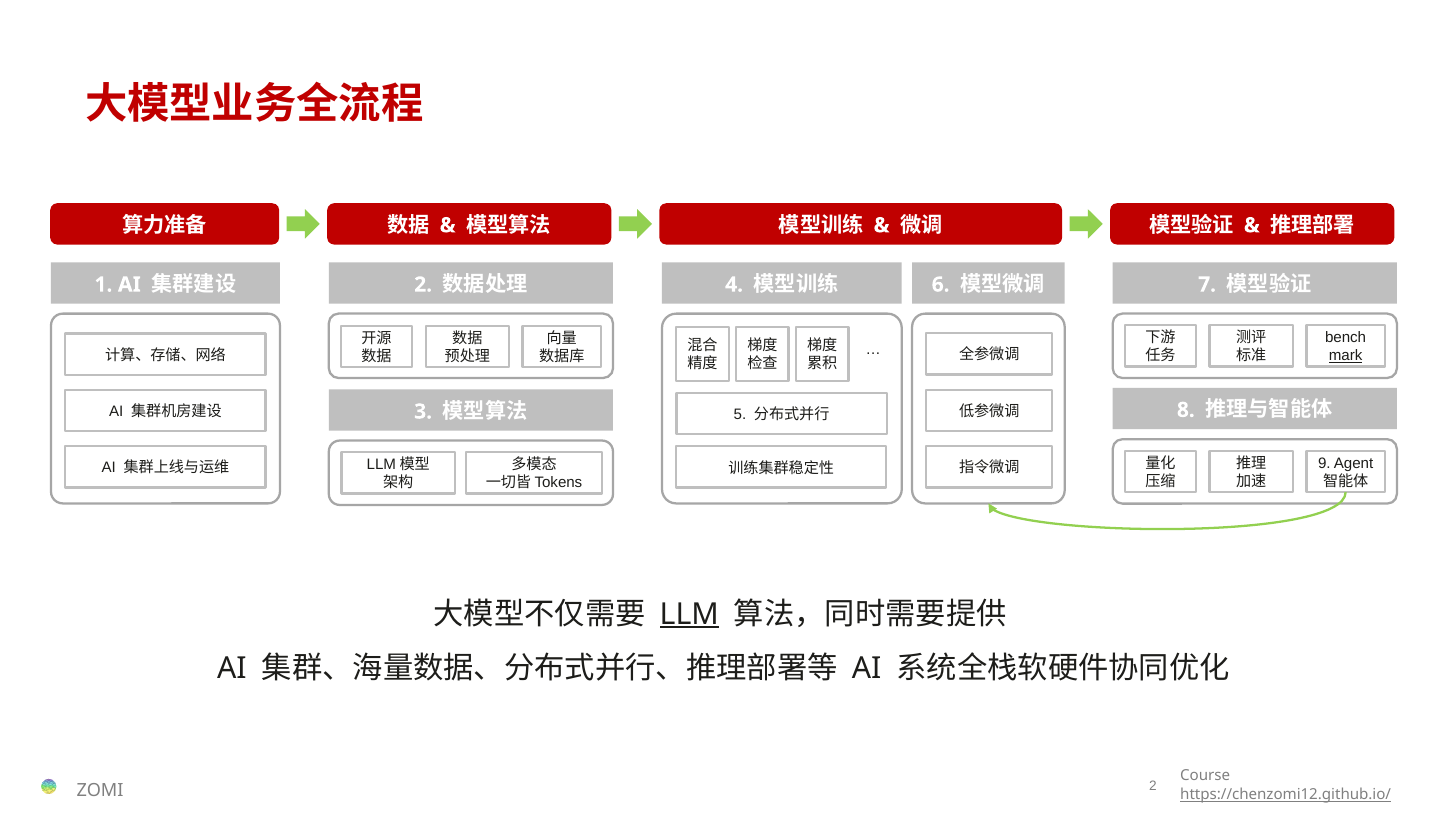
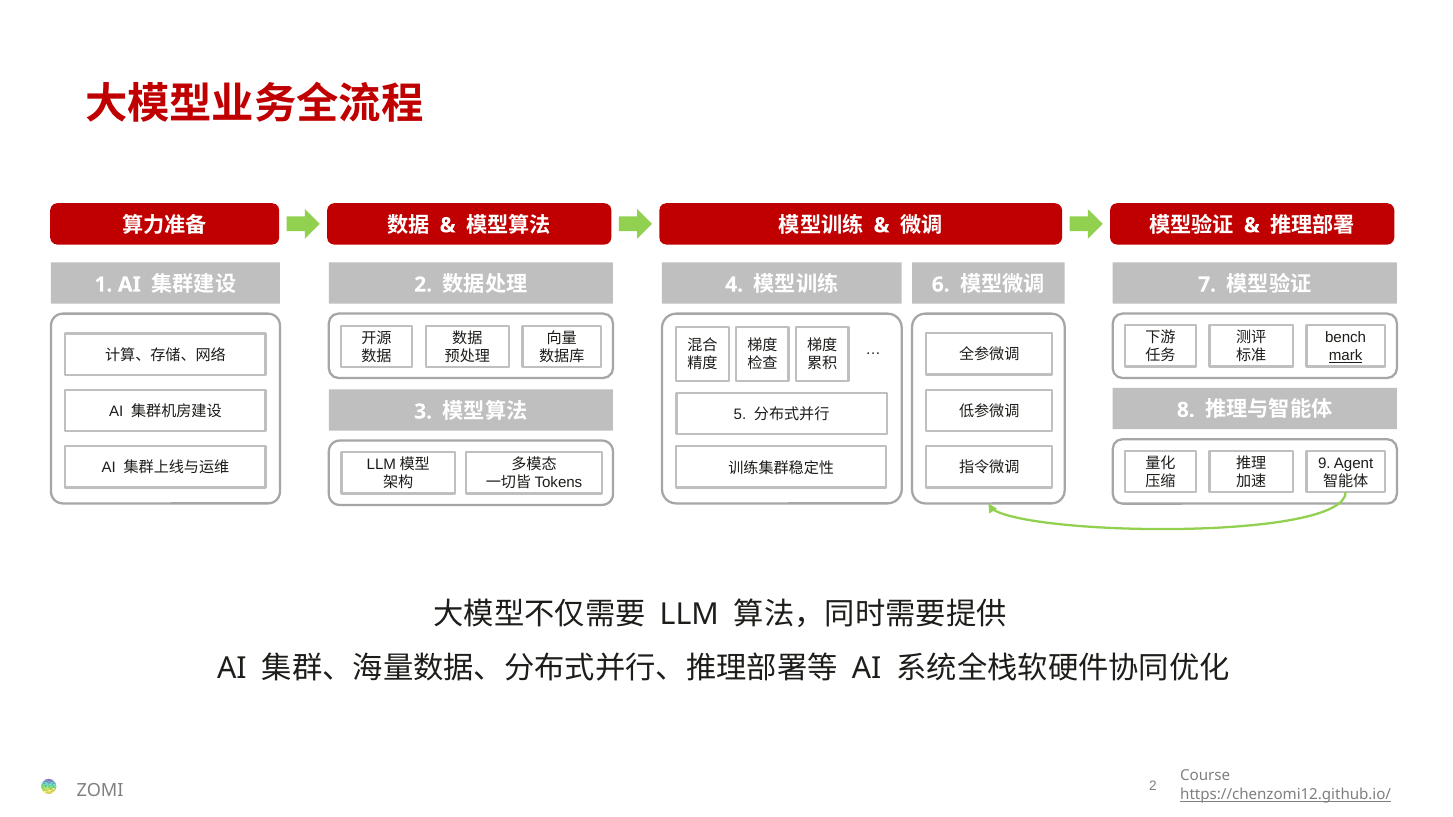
LLM underline: present -> none
